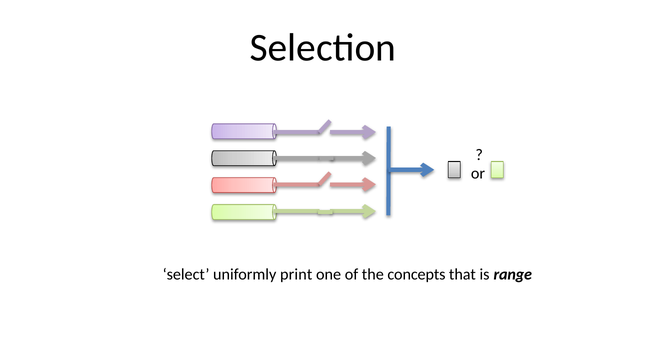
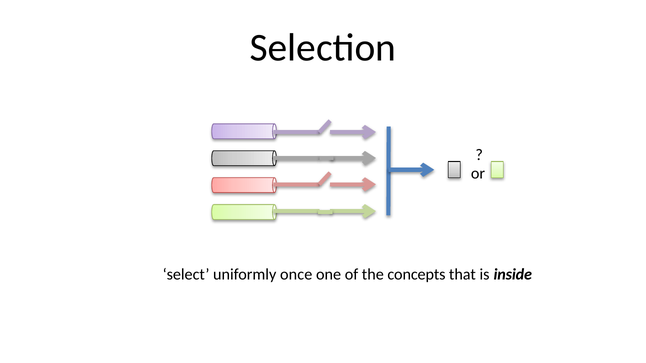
print: print -> once
range: range -> inside
